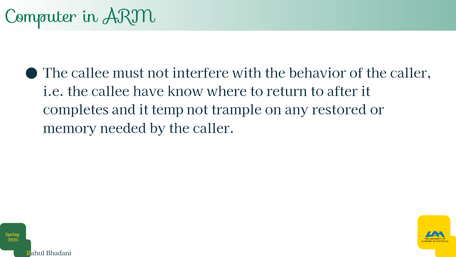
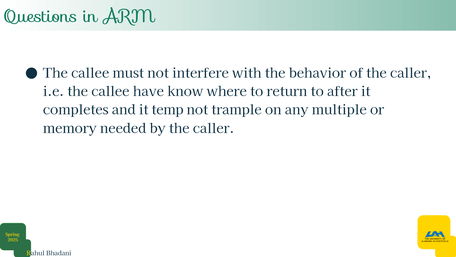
Computer: Computer -> Questions
restored: restored -> multiple
